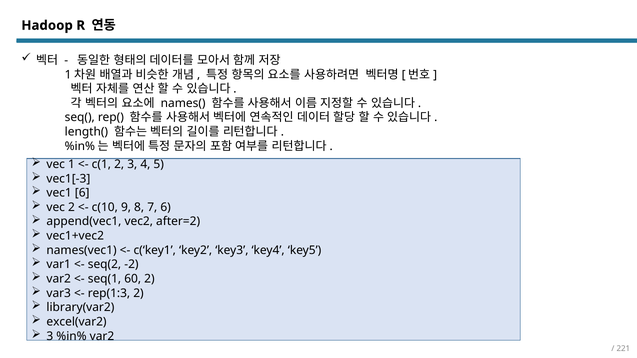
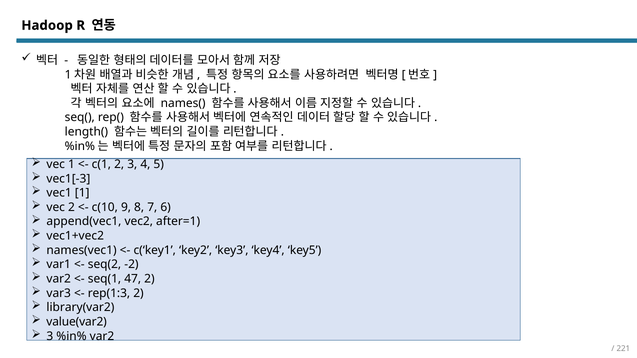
vec1 6: 6 -> 1
after=2: after=2 -> after=1
60: 60 -> 47
excel(var2: excel(var2 -> value(var2
